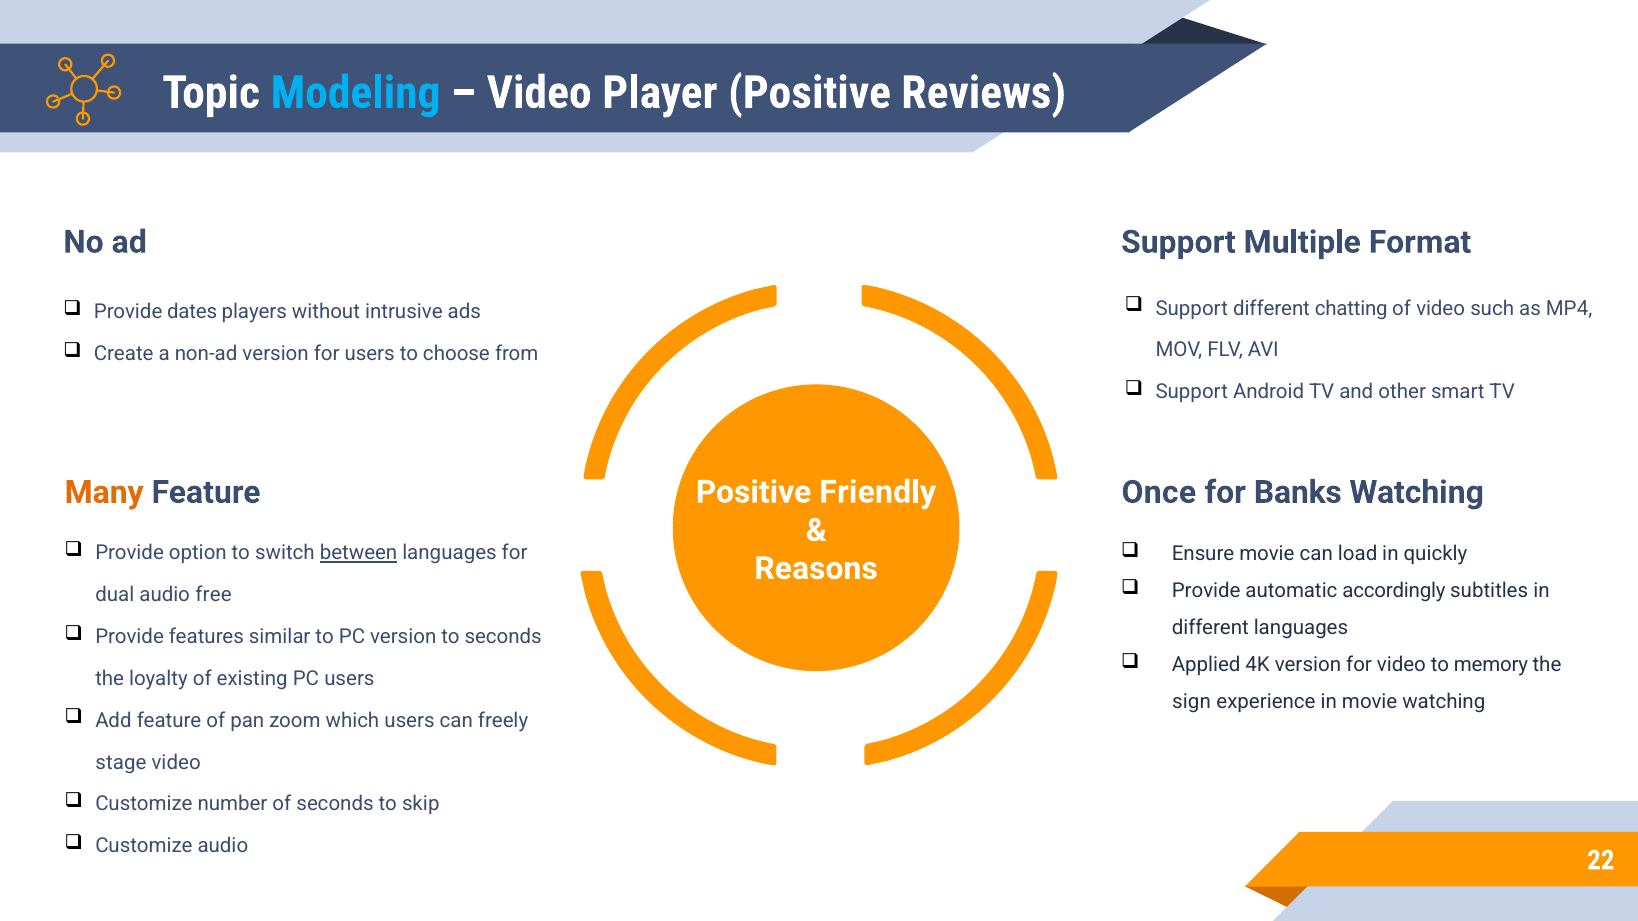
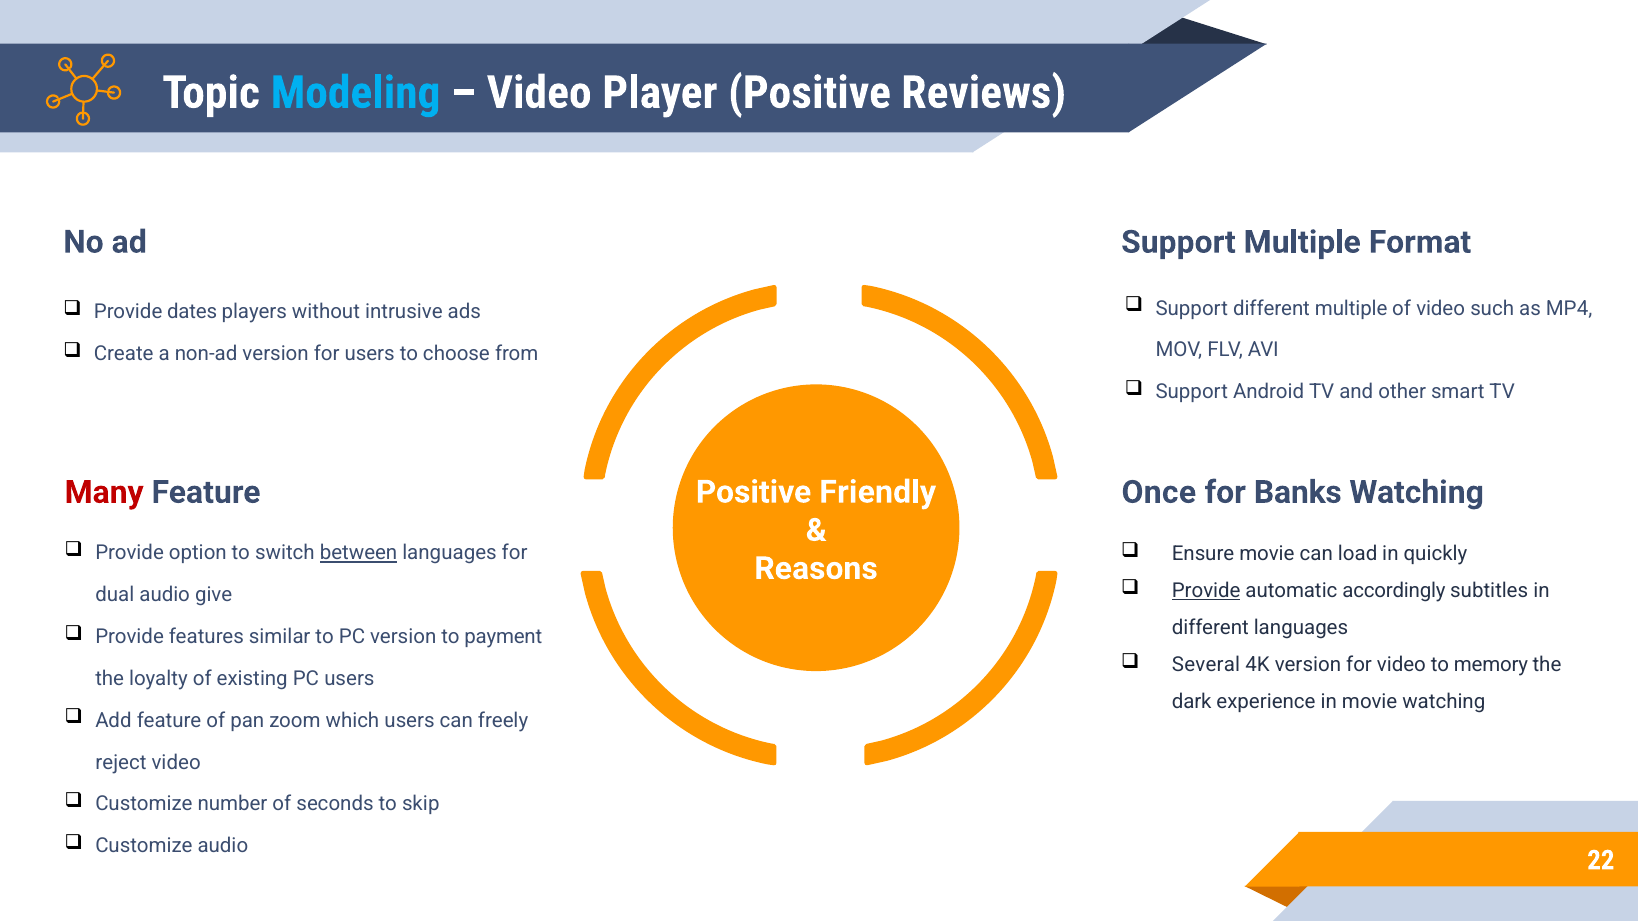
different chatting: chatting -> multiple
Many colour: orange -> red
Provide at (1206, 591) underline: none -> present
free: free -> give
to seconds: seconds -> payment
Applied: Applied -> Several
sign: sign -> dark
stage: stage -> reject
